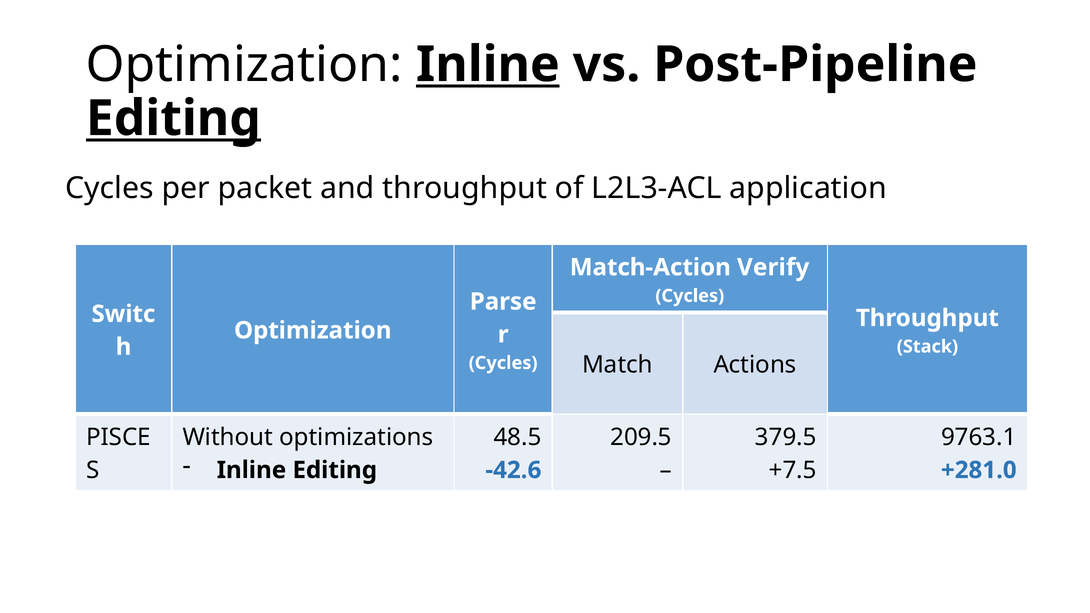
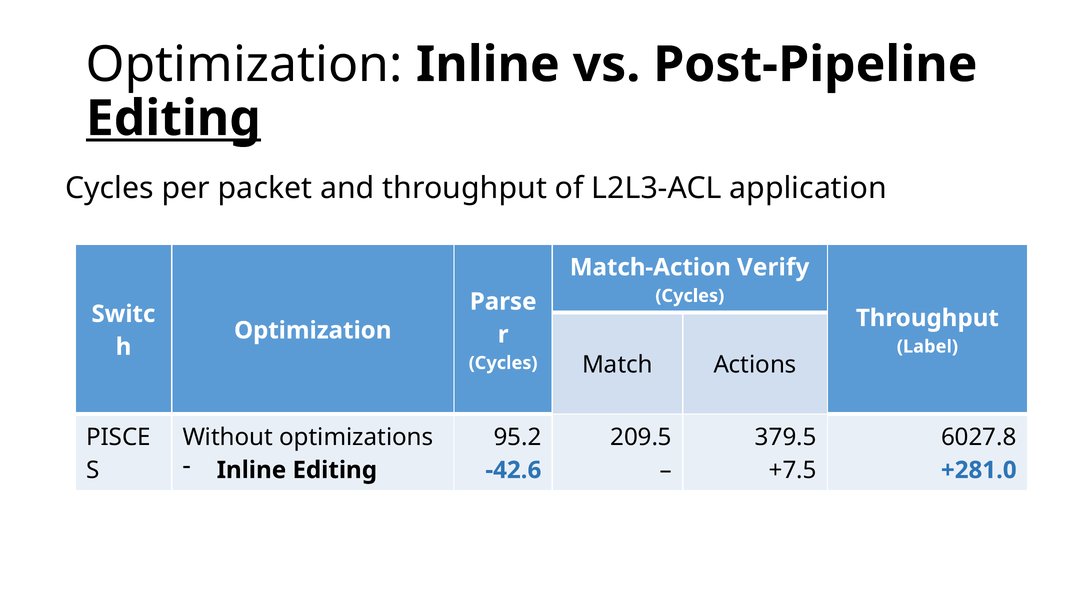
Inline at (488, 65) underline: present -> none
Stack: Stack -> Label
48.5: 48.5 -> 95.2
9763.1: 9763.1 -> 6027.8
